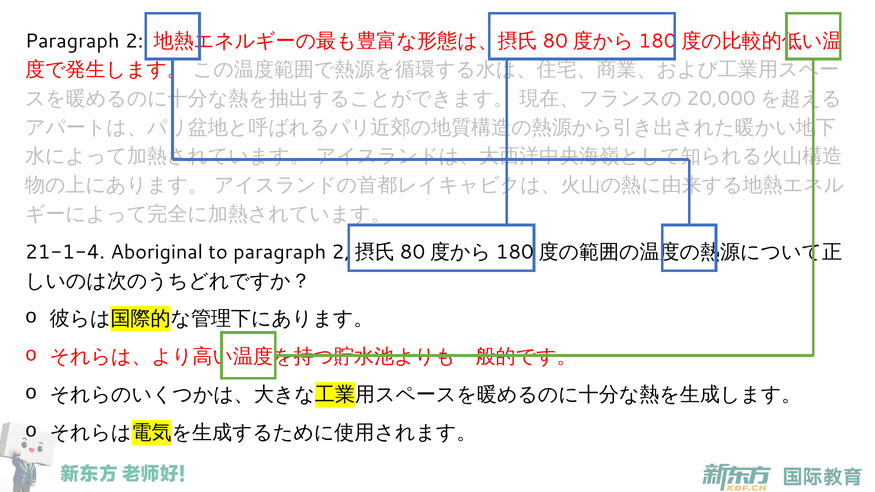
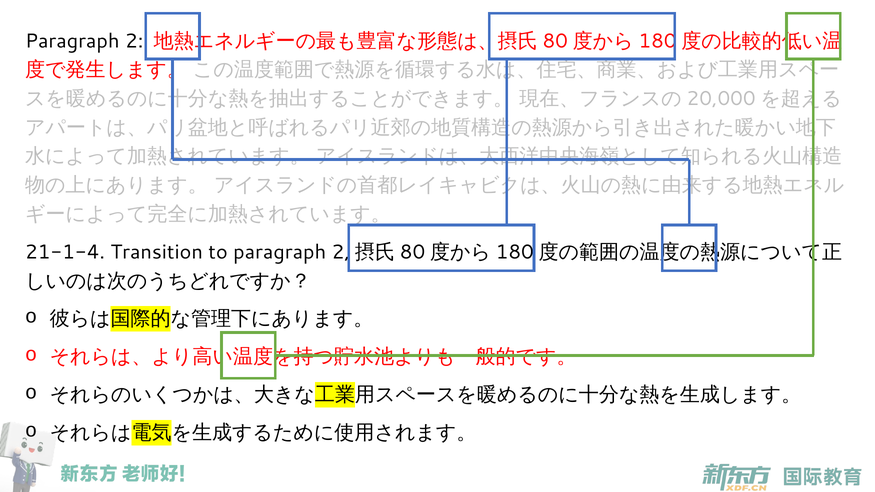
Aboriginal: Aboriginal -> Transition
